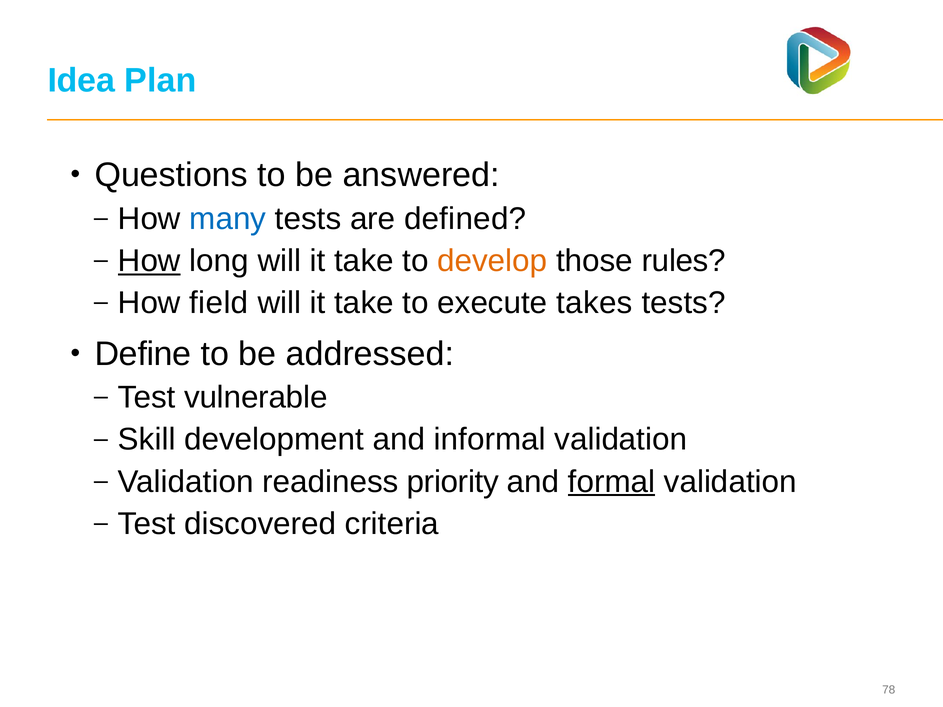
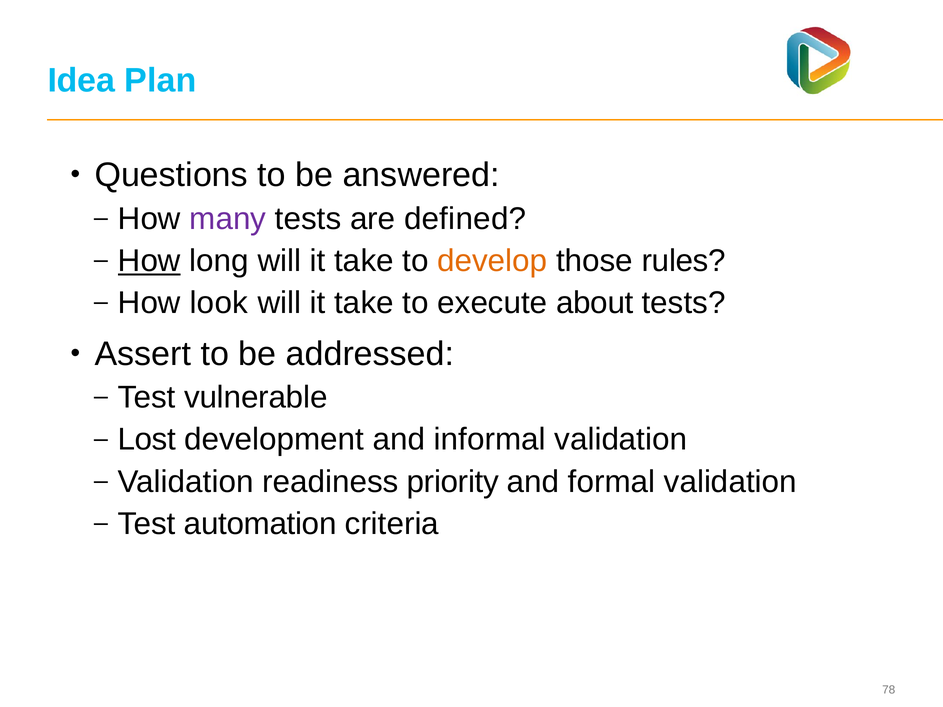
many colour: blue -> purple
field: field -> look
takes: takes -> about
Define: Define -> Assert
Skill: Skill -> Lost
formal underline: present -> none
discovered: discovered -> automation
